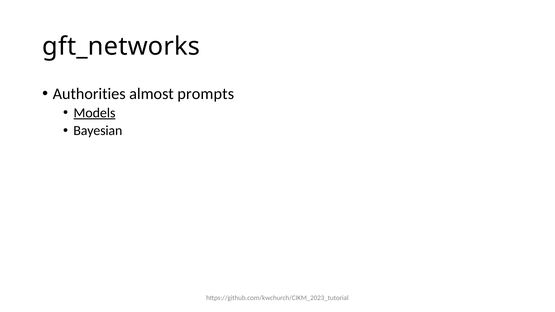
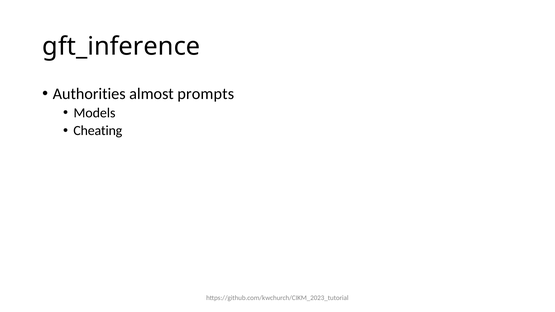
gft_networks: gft_networks -> gft_inference
Models underline: present -> none
Bayesian: Bayesian -> Cheating
